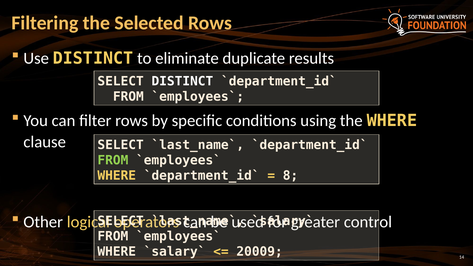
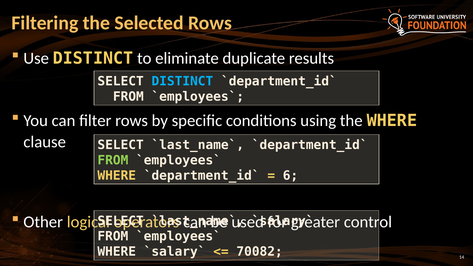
DISTINCT at (182, 81) colour: white -> light blue
8: 8 -> 6
20009: 20009 -> 70082
